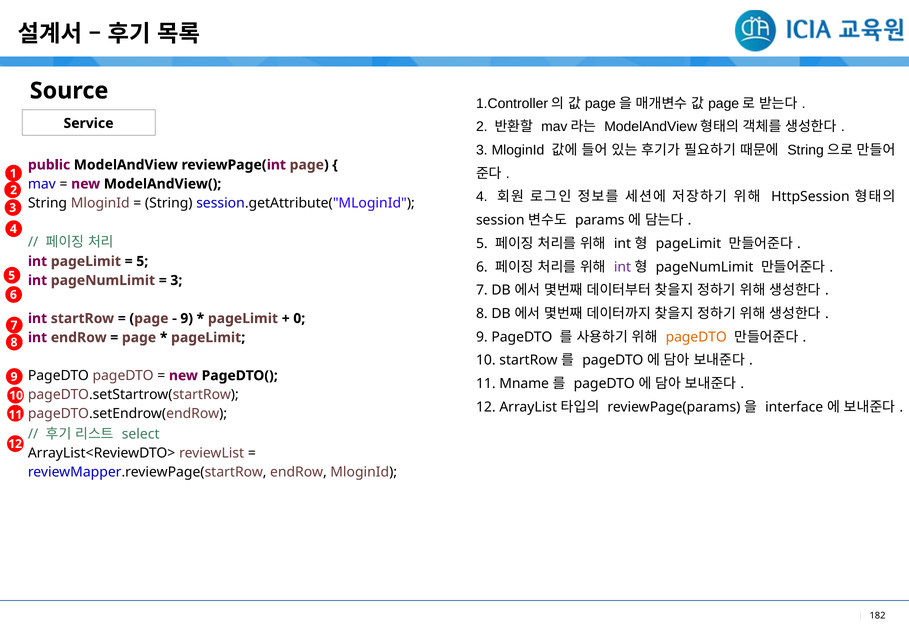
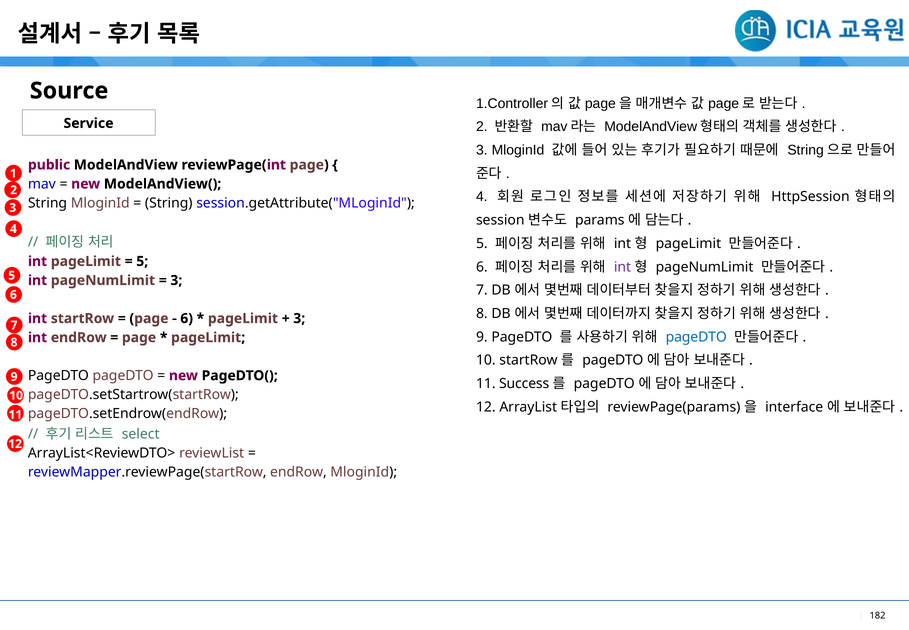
9 at (187, 318): 9 -> 6
0 at (299, 318): 0 -> 3
pageDTO at (696, 337) colour: orange -> blue
Mname: Mname -> Success
